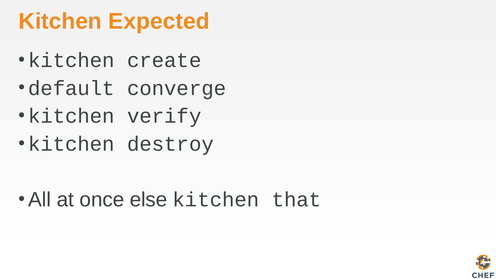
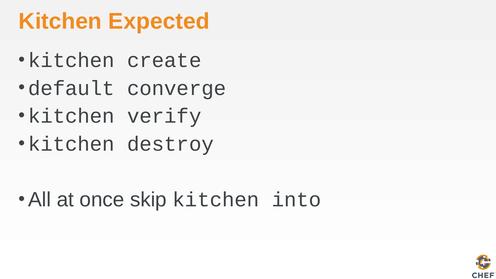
else: else -> skip
that: that -> into
